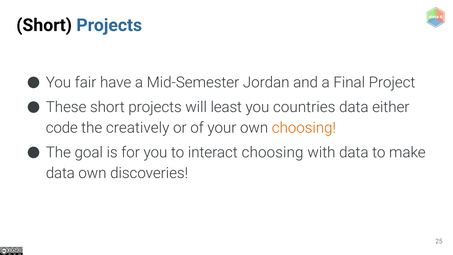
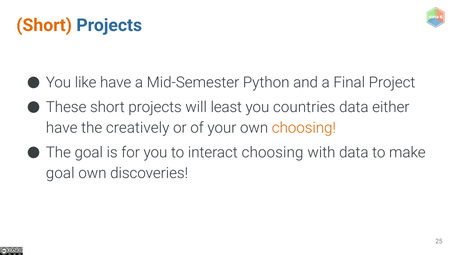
Short at (44, 25) colour: black -> orange
fair: fair -> like
Jordan: Jordan -> Python
code at (62, 128): code -> have
data at (60, 173): data -> goal
